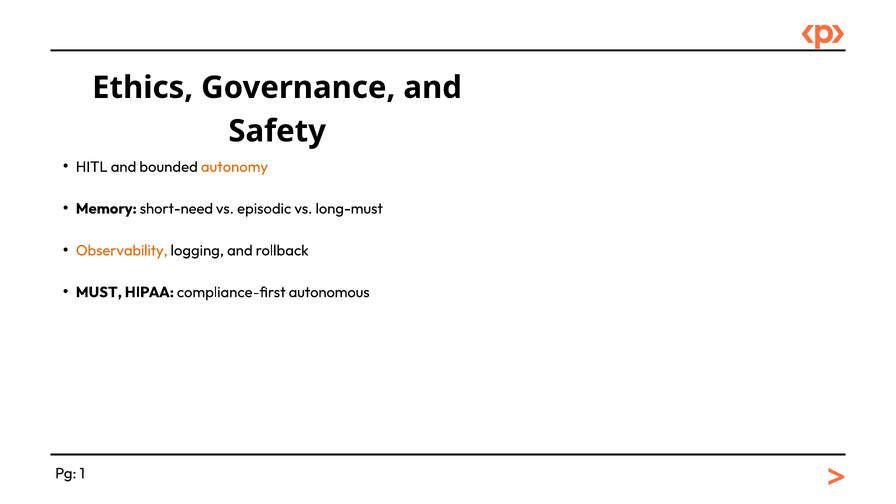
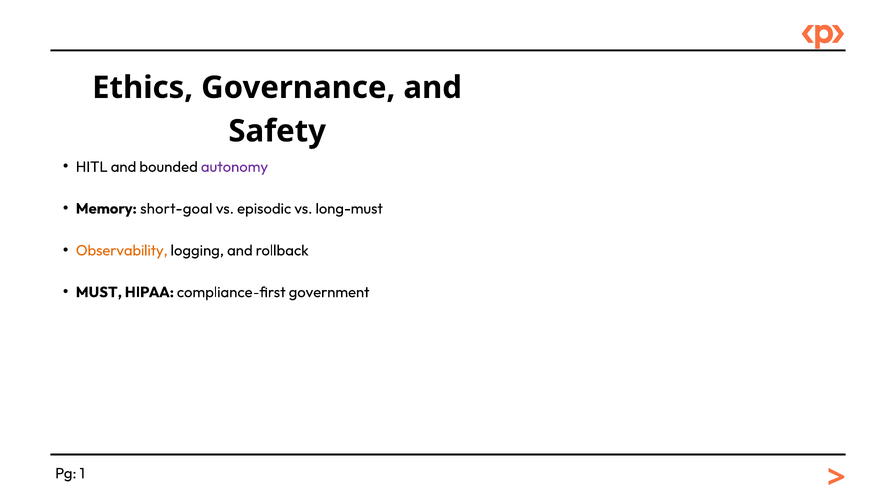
autonomy colour: orange -> purple
short-need: short-need -> short-goal
autonomous: autonomous -> government
